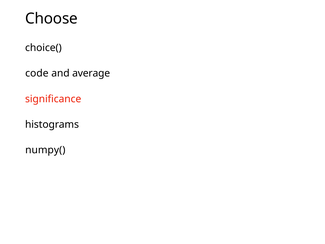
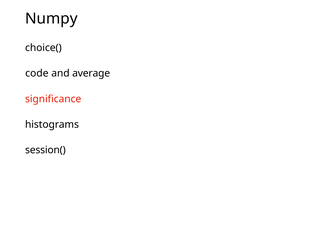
Choose: Choose -> Numpy
numpy(: numpy( -> session(
